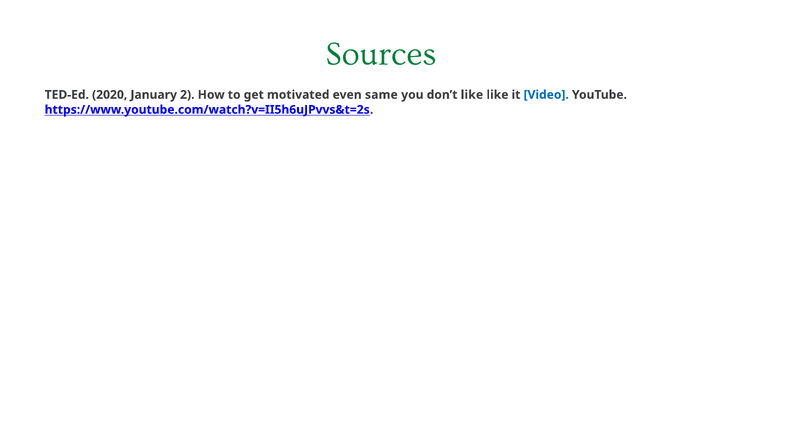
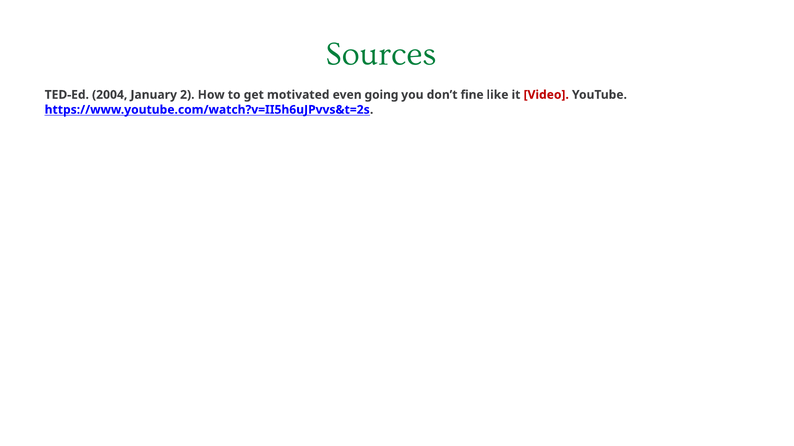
2020: 2020 -> 2004
same: same -> going
don’t like: like -> fine
Video colour: blue -> red
